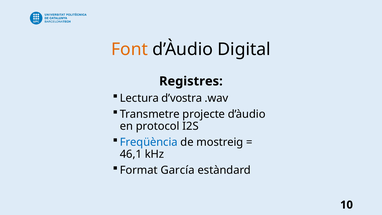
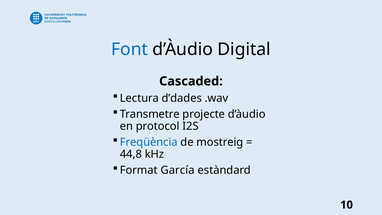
Font colour: orange -> blue
Registres: Registres -> Cascaded
d’vostra: d’vostra -> d’dades
46,1: 46,1 -> 44,8
